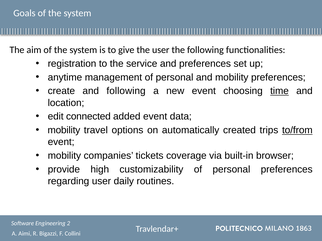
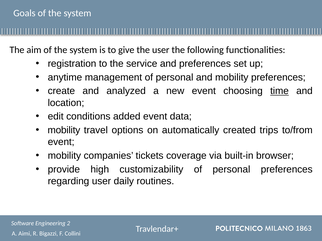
and following: following -> analyzed
connected: connected -> conditions
to/from underline: present -> none
